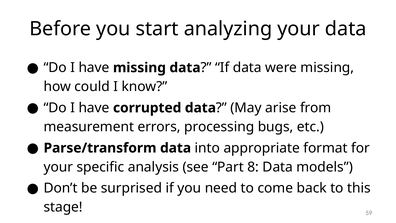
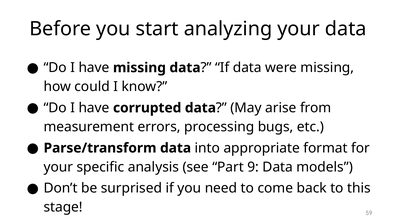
8: 8 -> 9
